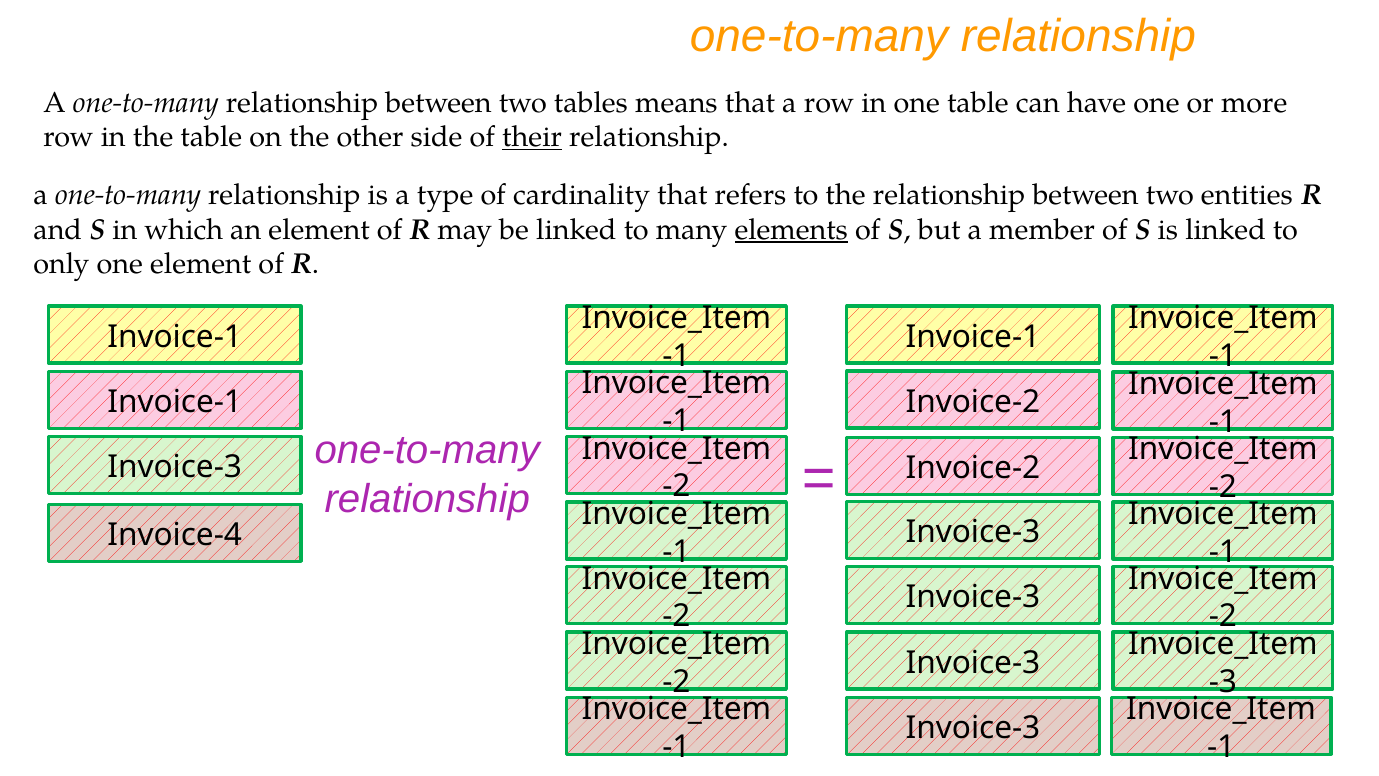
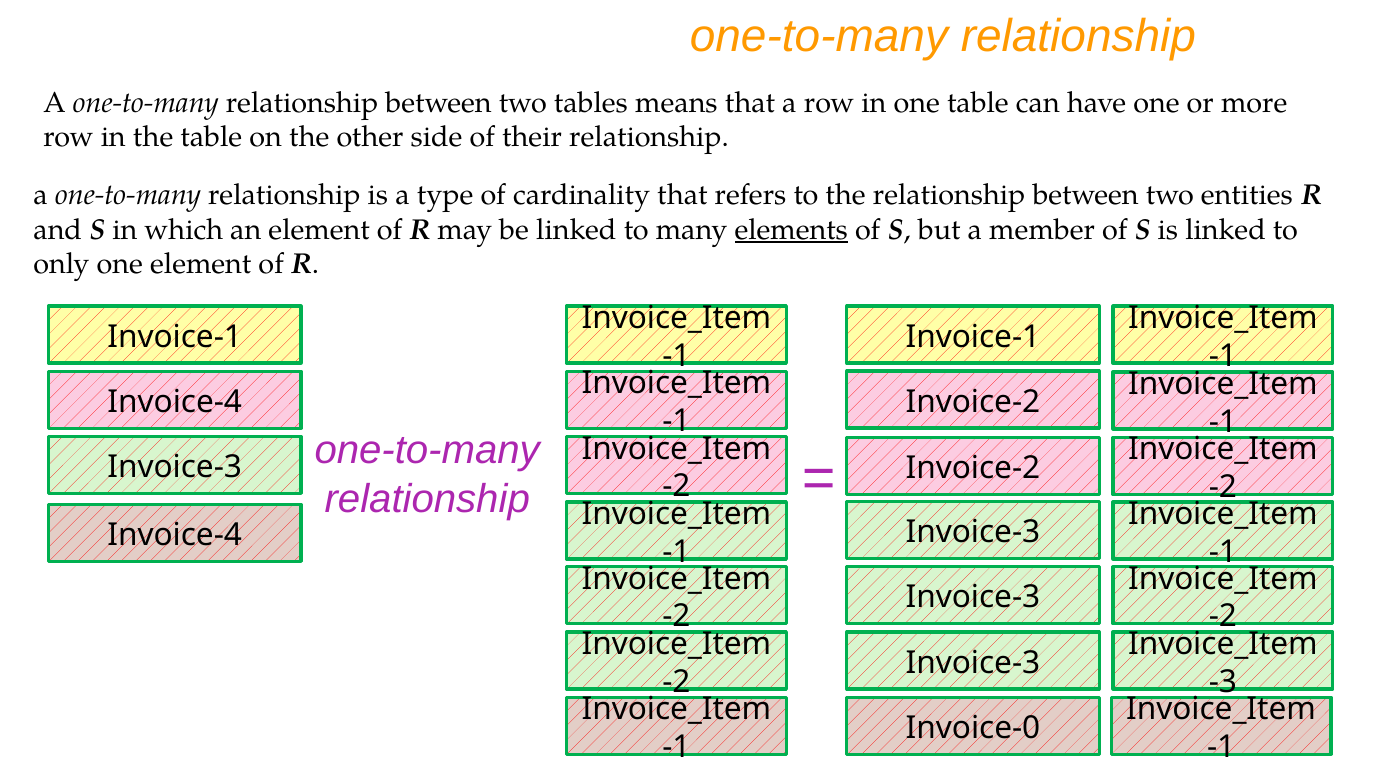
their underline: present -> none
Invoice-1 at (175, 402): Invoice-1 -> Invoice-4
Invoice-3 at (973, 728): Invoice-3 -> Invoice-0
